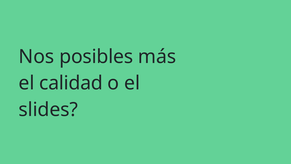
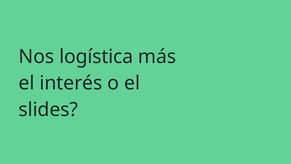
posibles: posibles -> logística
calidad: calidad -> interés
